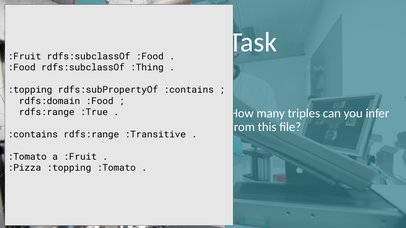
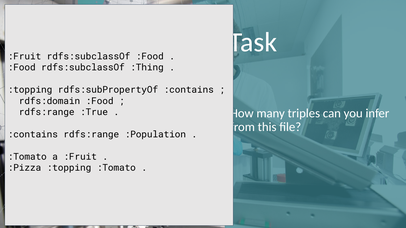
:Transitive: :Transitive -> :Population
